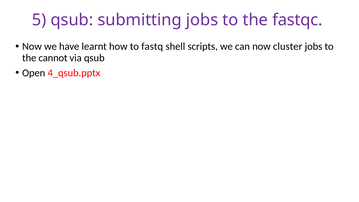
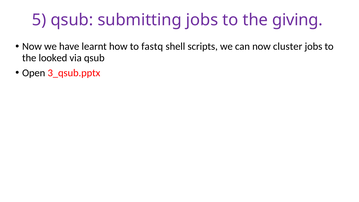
fastqc: fastqc -> giving
cannot: cannot -> looked
4_qsub.pptx: 4_qsub.pptx -> 3_qsub.pptx
